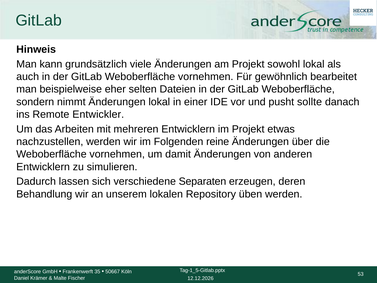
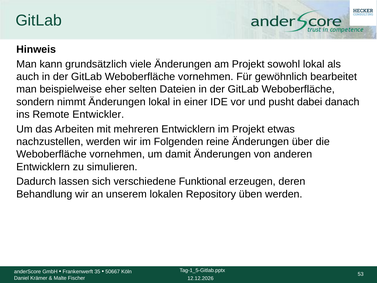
sollte: sollte -> dabei
Separaten: Separaten -> Funktional
